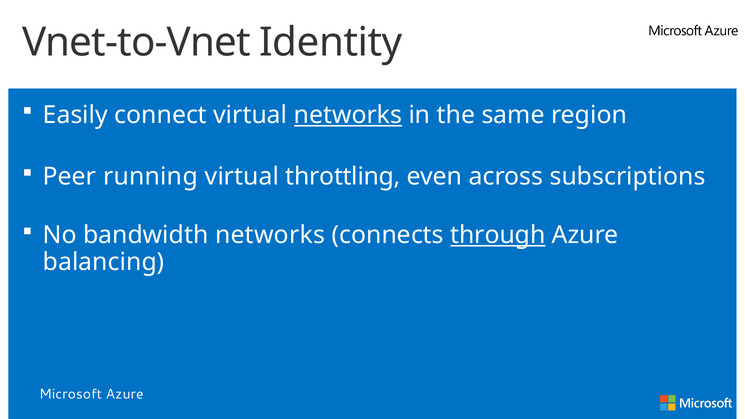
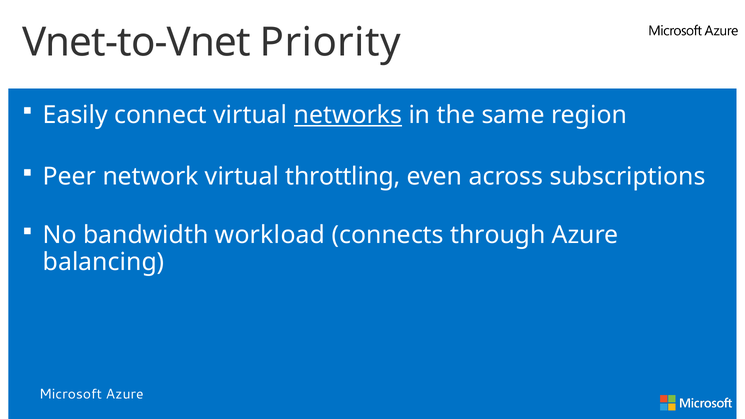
Identity: Identity -> Priority
running: running -> network
bandwidth networks: networks -> workload
through underline: present -> none
